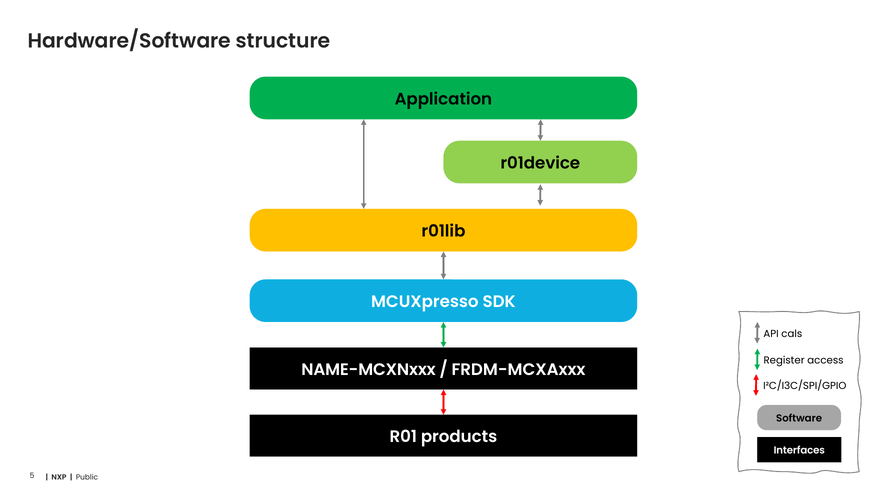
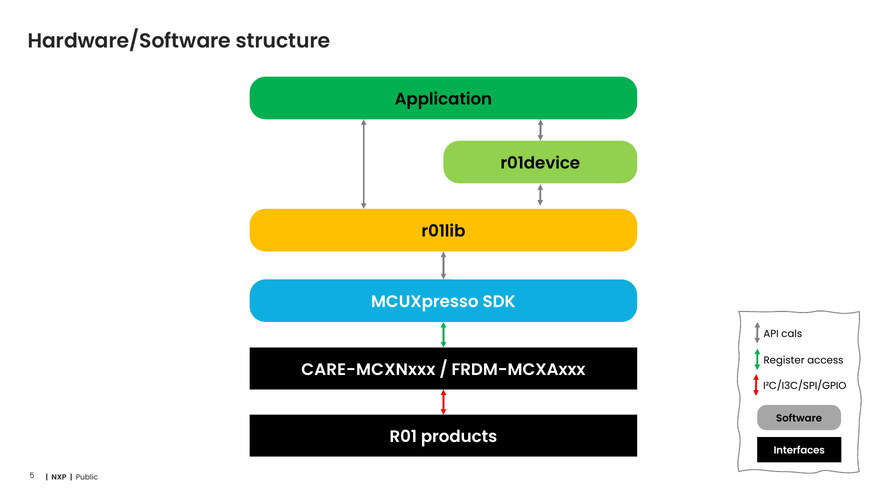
NAME-MCXNxxx: NAME-MCXNxxx -> CARE-MCXNxxx
